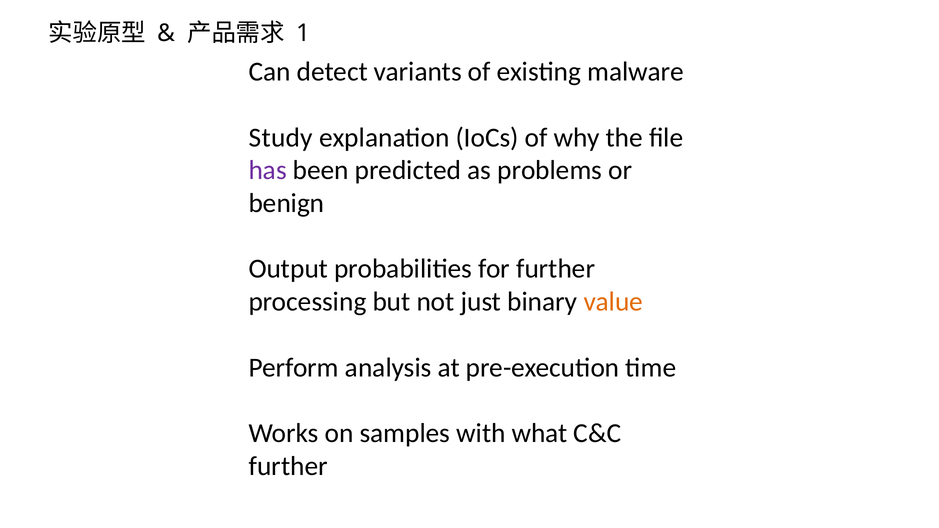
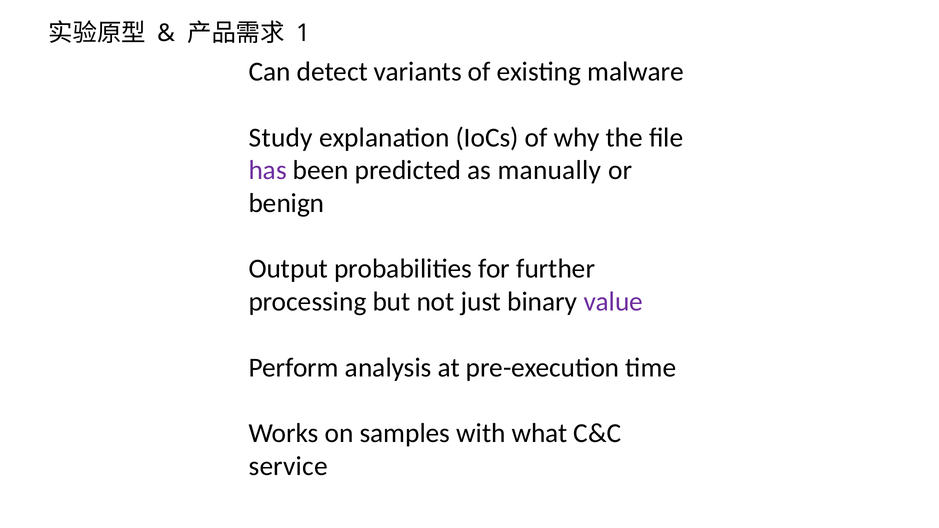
problems: problems -> manually
value colour: orange -> purple
further at (288, 466): further -> service
